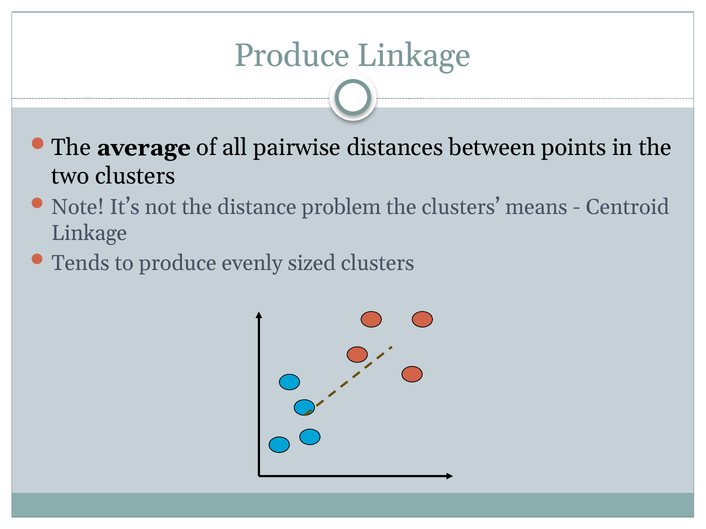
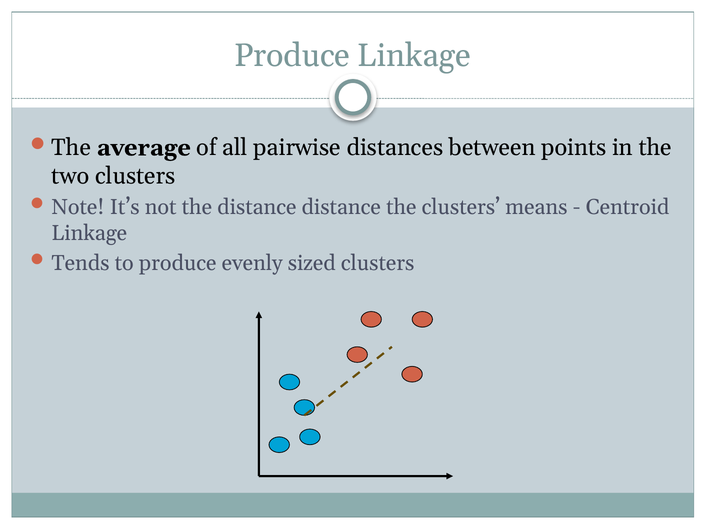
distance problem: problem -> distance
